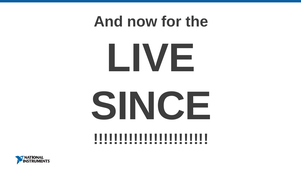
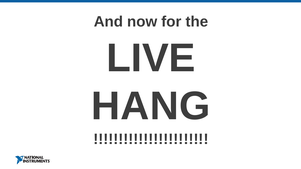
SINCE: SINCE -> HANG
